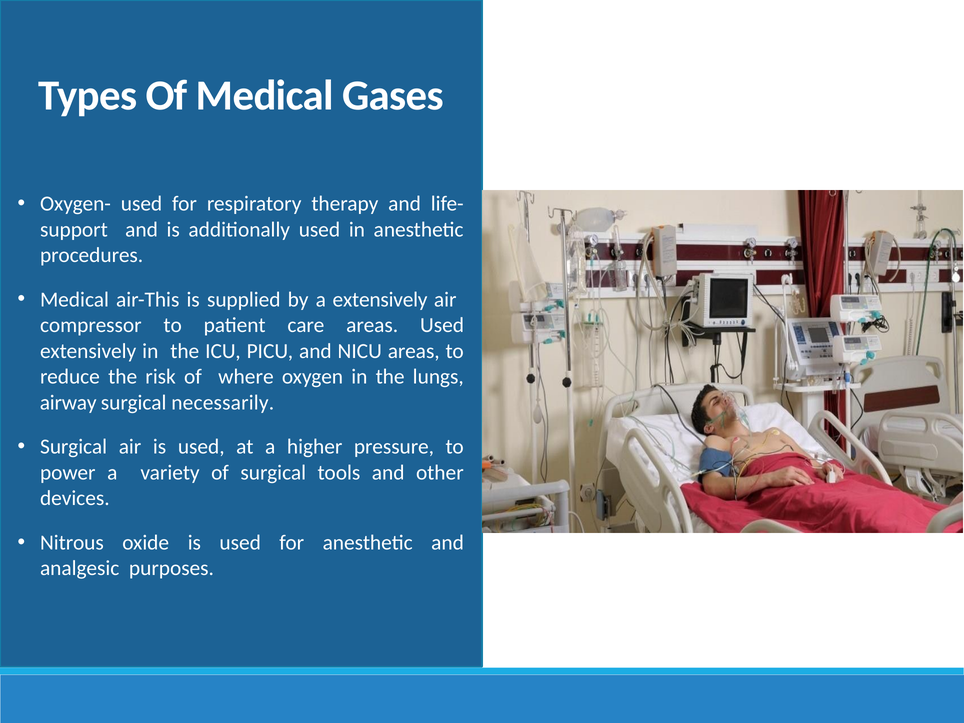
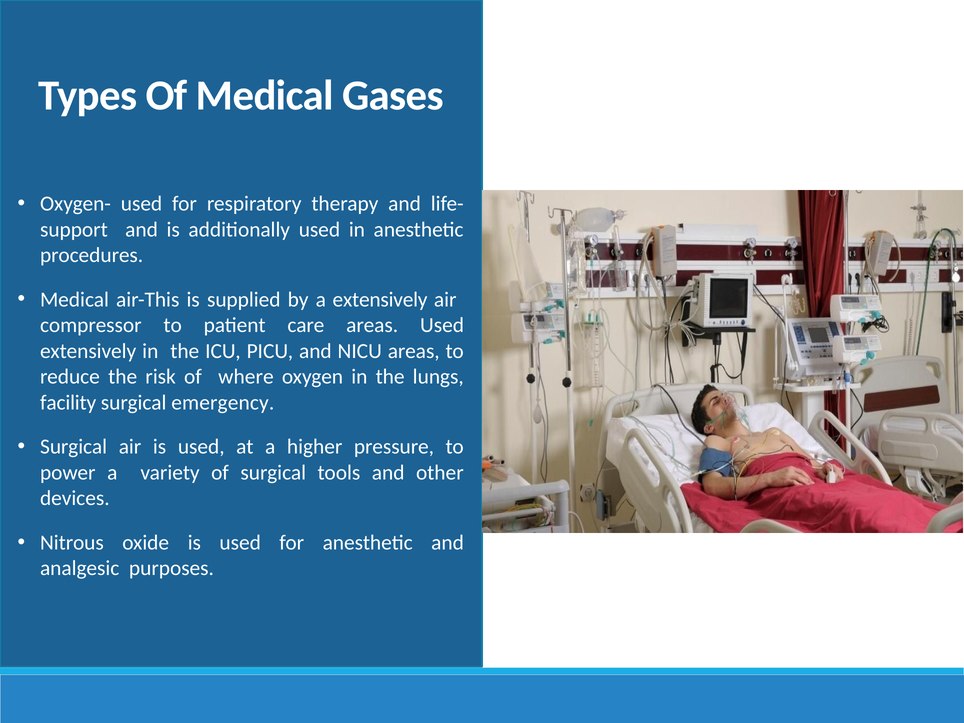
airway: airway -> facility
necessarily: necessarily -> emergency
